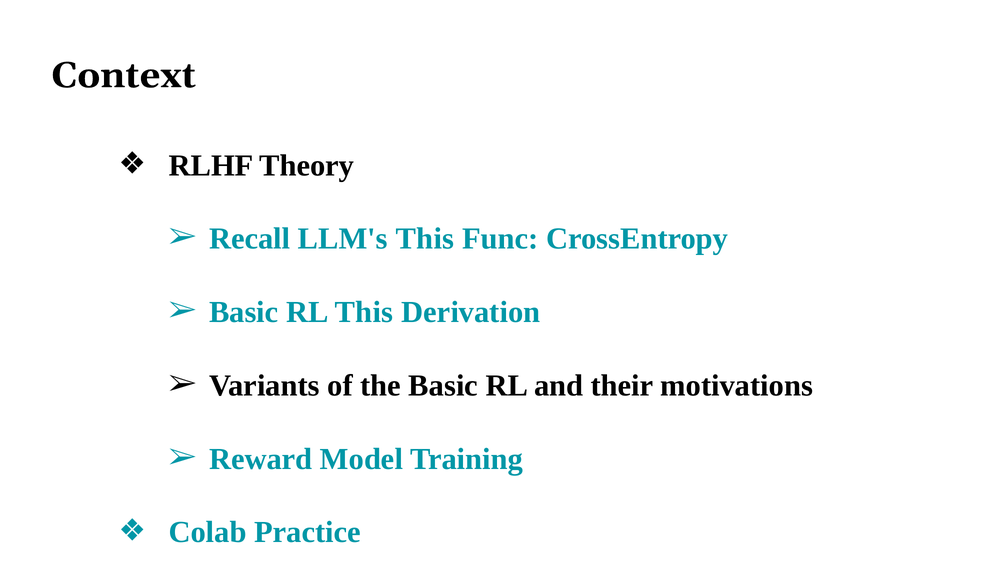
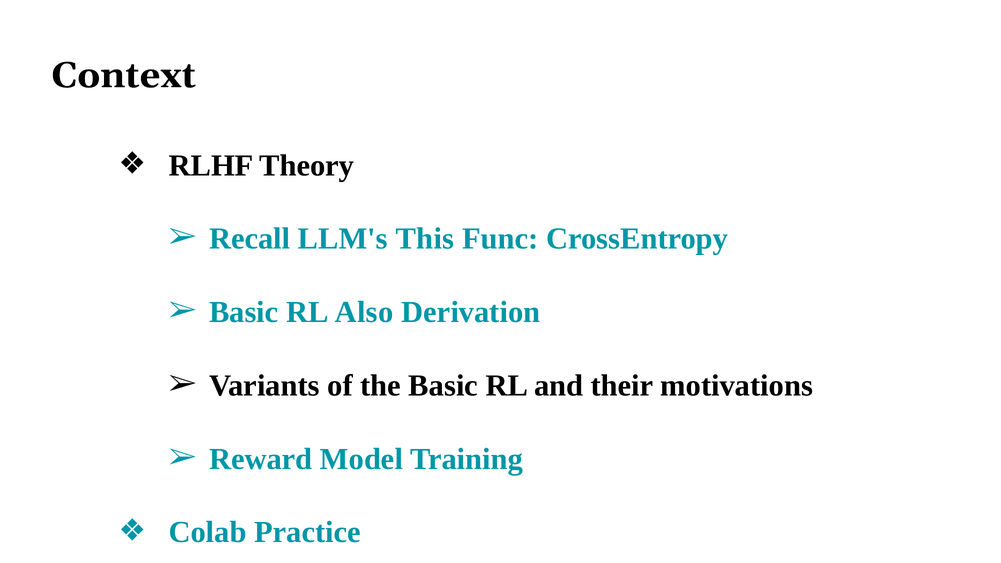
RL This: This -> Also
